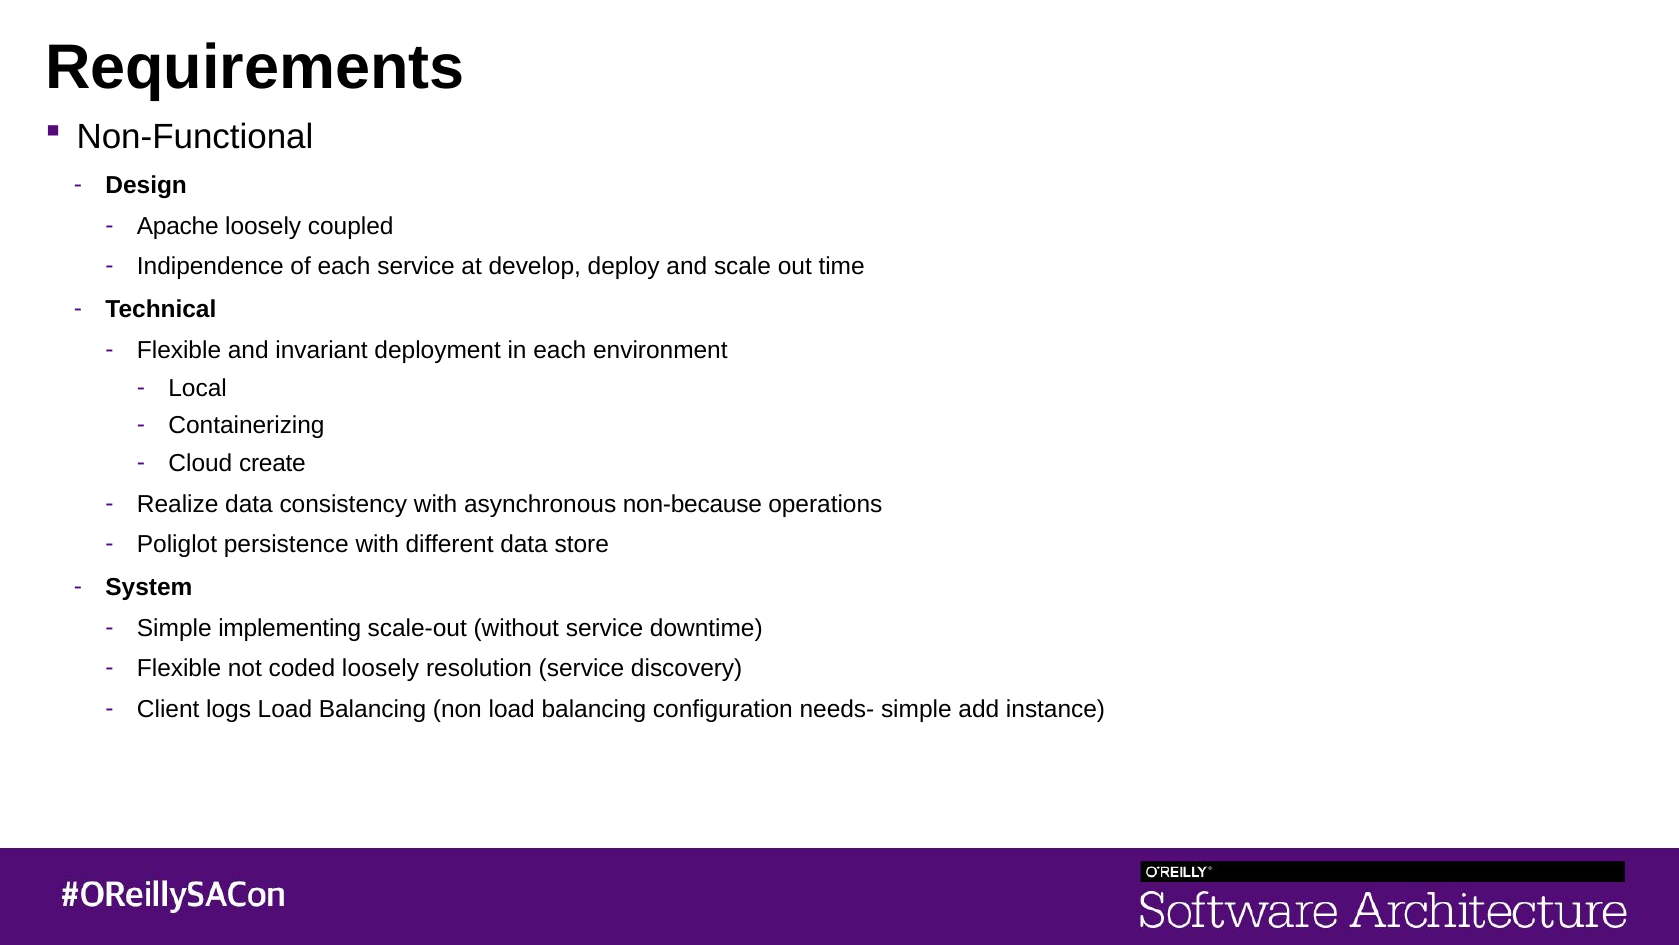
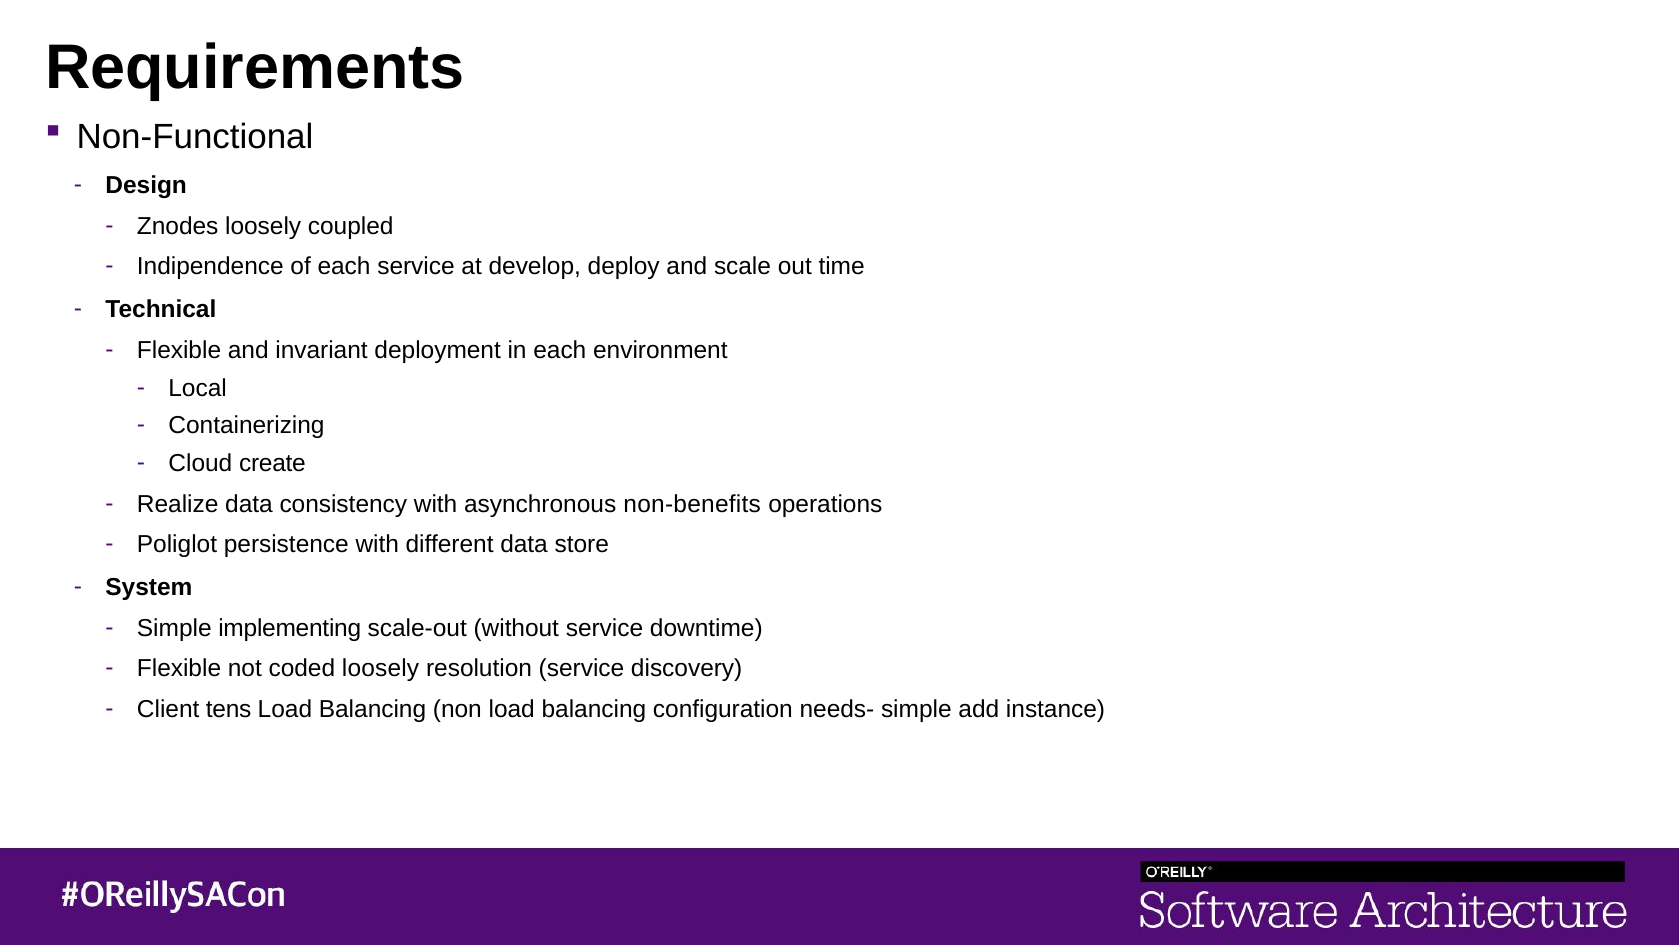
Apache: Apache -> Znodes
non-because: non-because -> non-benefits
logs: logs -> tens
